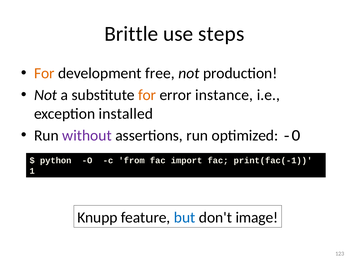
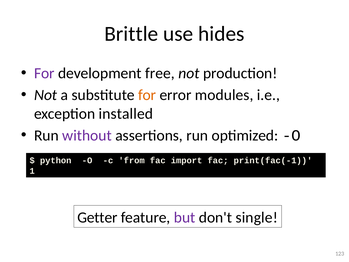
steps: steps -> hides
For at (44, 73) colour: orange -> purple
instance: instance -> modules
Knupp: Knupp -> Getter
but colour: blue -> purple
image: image -> single
